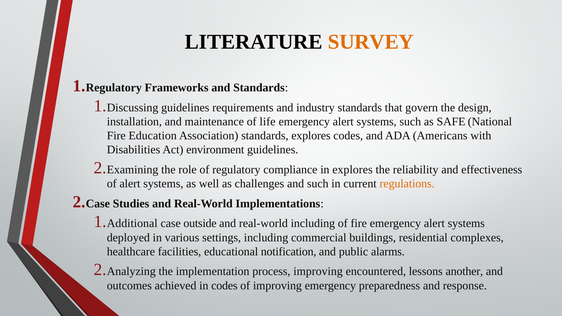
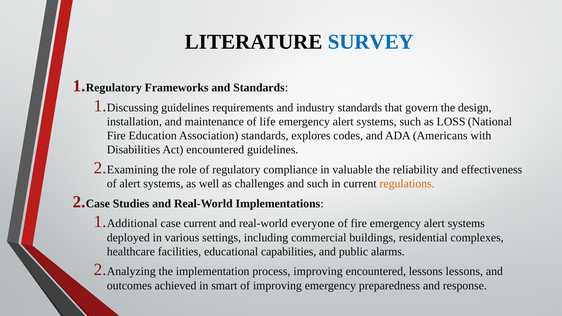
SURVEY colour: orange -> blue
SAFE: SAFE -> LOSS
Act environment: environment -> encountered
in explores: explores -> valuable
case outside: outside -> current
real-world including: including -> everyone
notification: notification -> capabilities
lessons another: another -> lessons
in codes: codes -> smart
